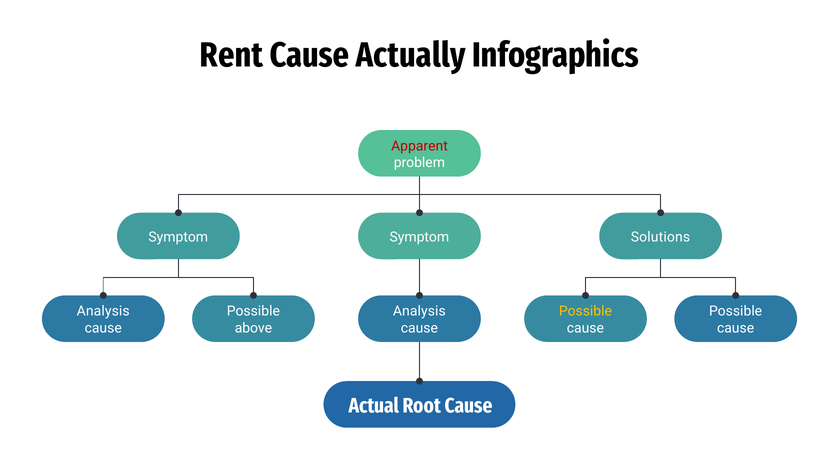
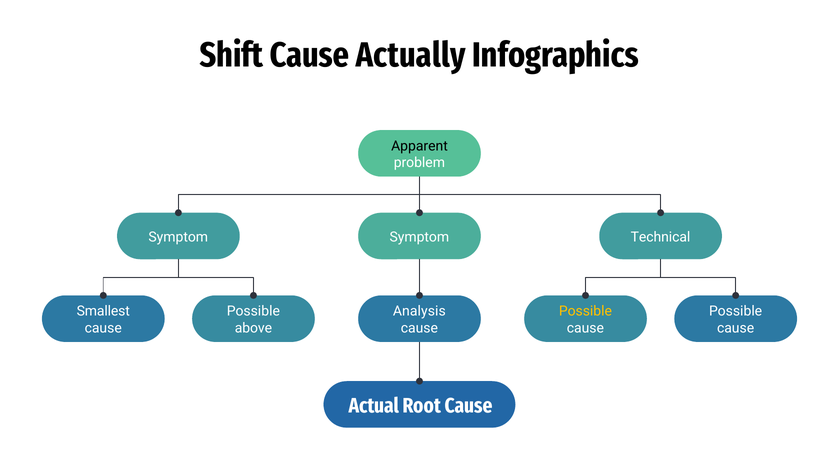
Rent: Rent -> Shift
Apparent colour: red -> black
Solutions: Solutions -> Technical
Analysis at (103, 311): Analysis -> Smallest
